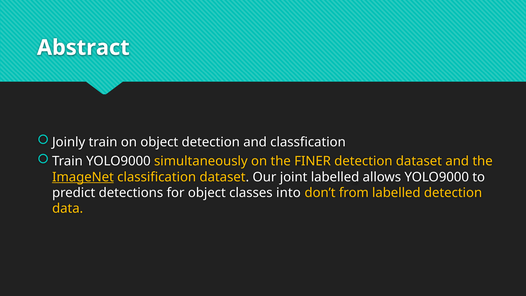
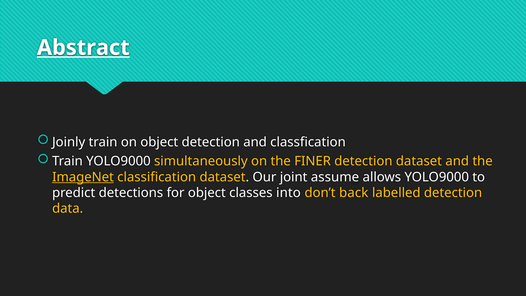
Abstract underline: none -> present
joint labelled: labelled -> assume
from: from -> back
